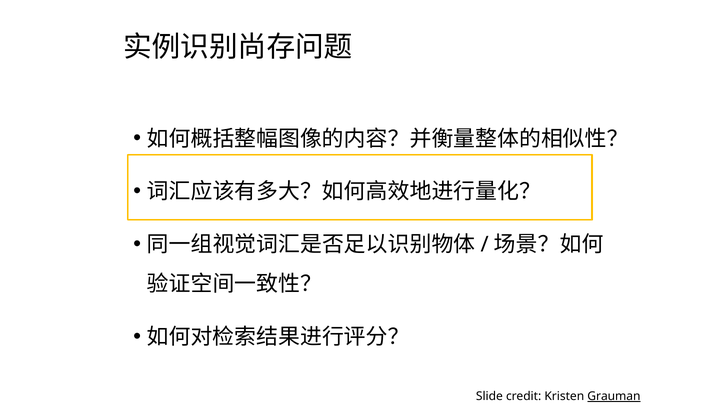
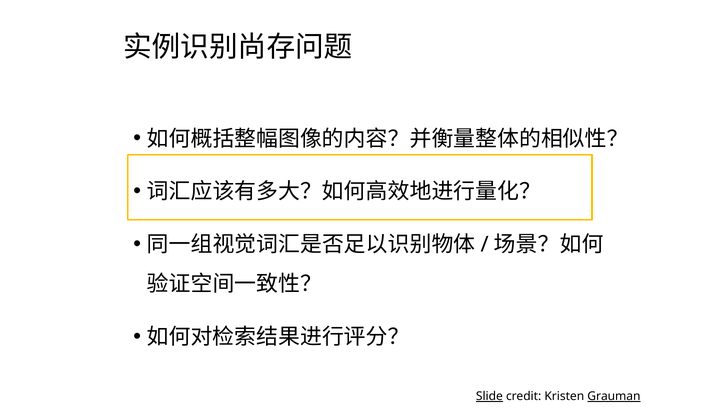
Slide underline: none -> present
